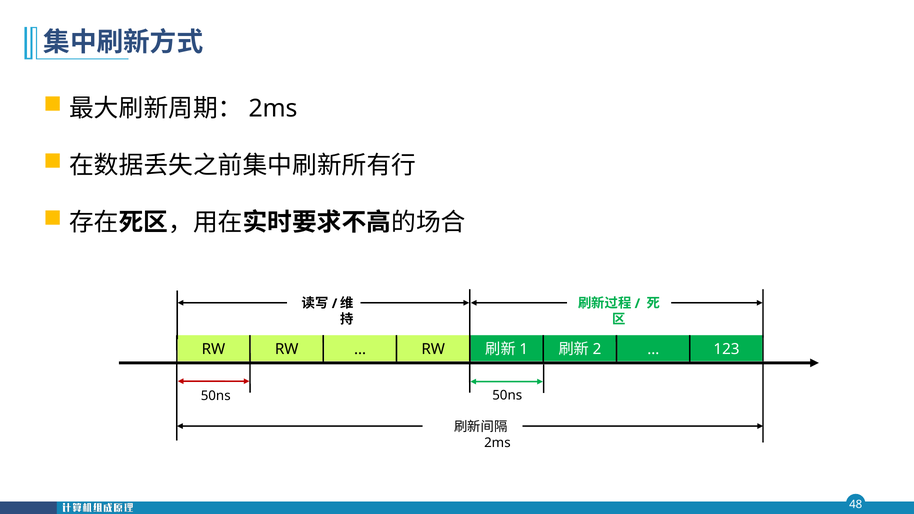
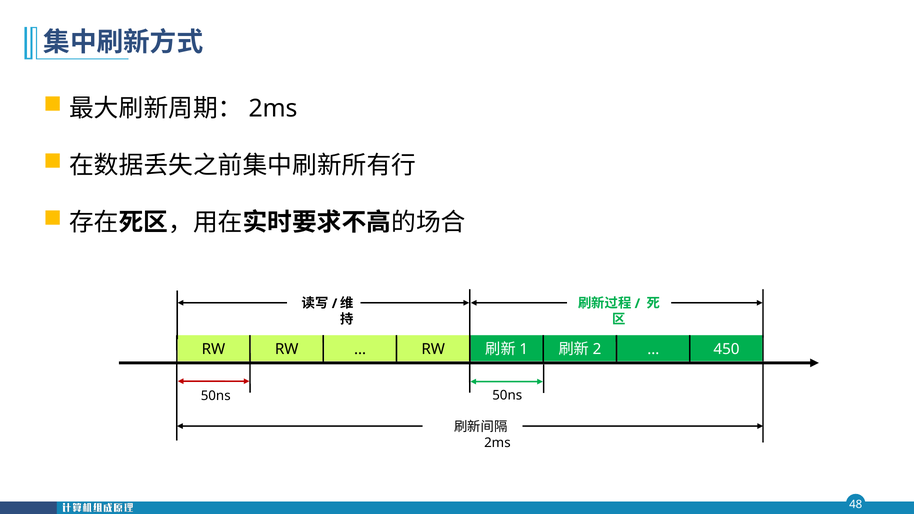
123: 123 -> 450
